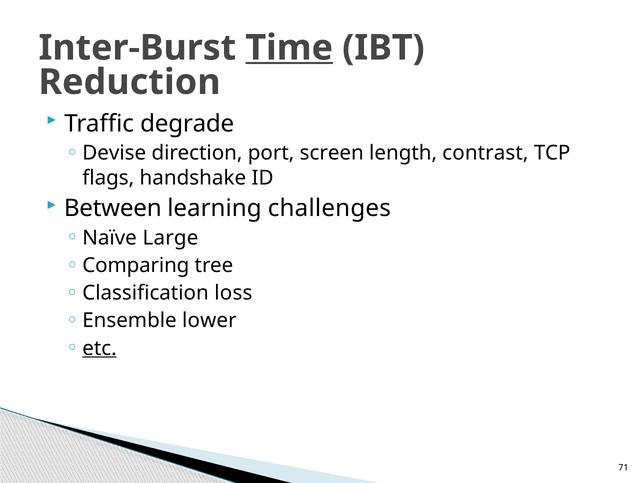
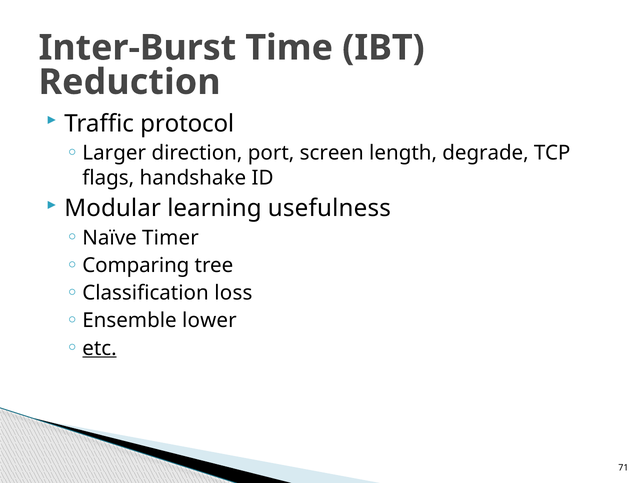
Time underline: present -> none
degrade: degrade -> protocol
Devise: Devise -> Larger
contrast: contrast -> degrade
Between: Between -> Modular
challenges: challenges -> usefulness
Large: Large -> Timer
